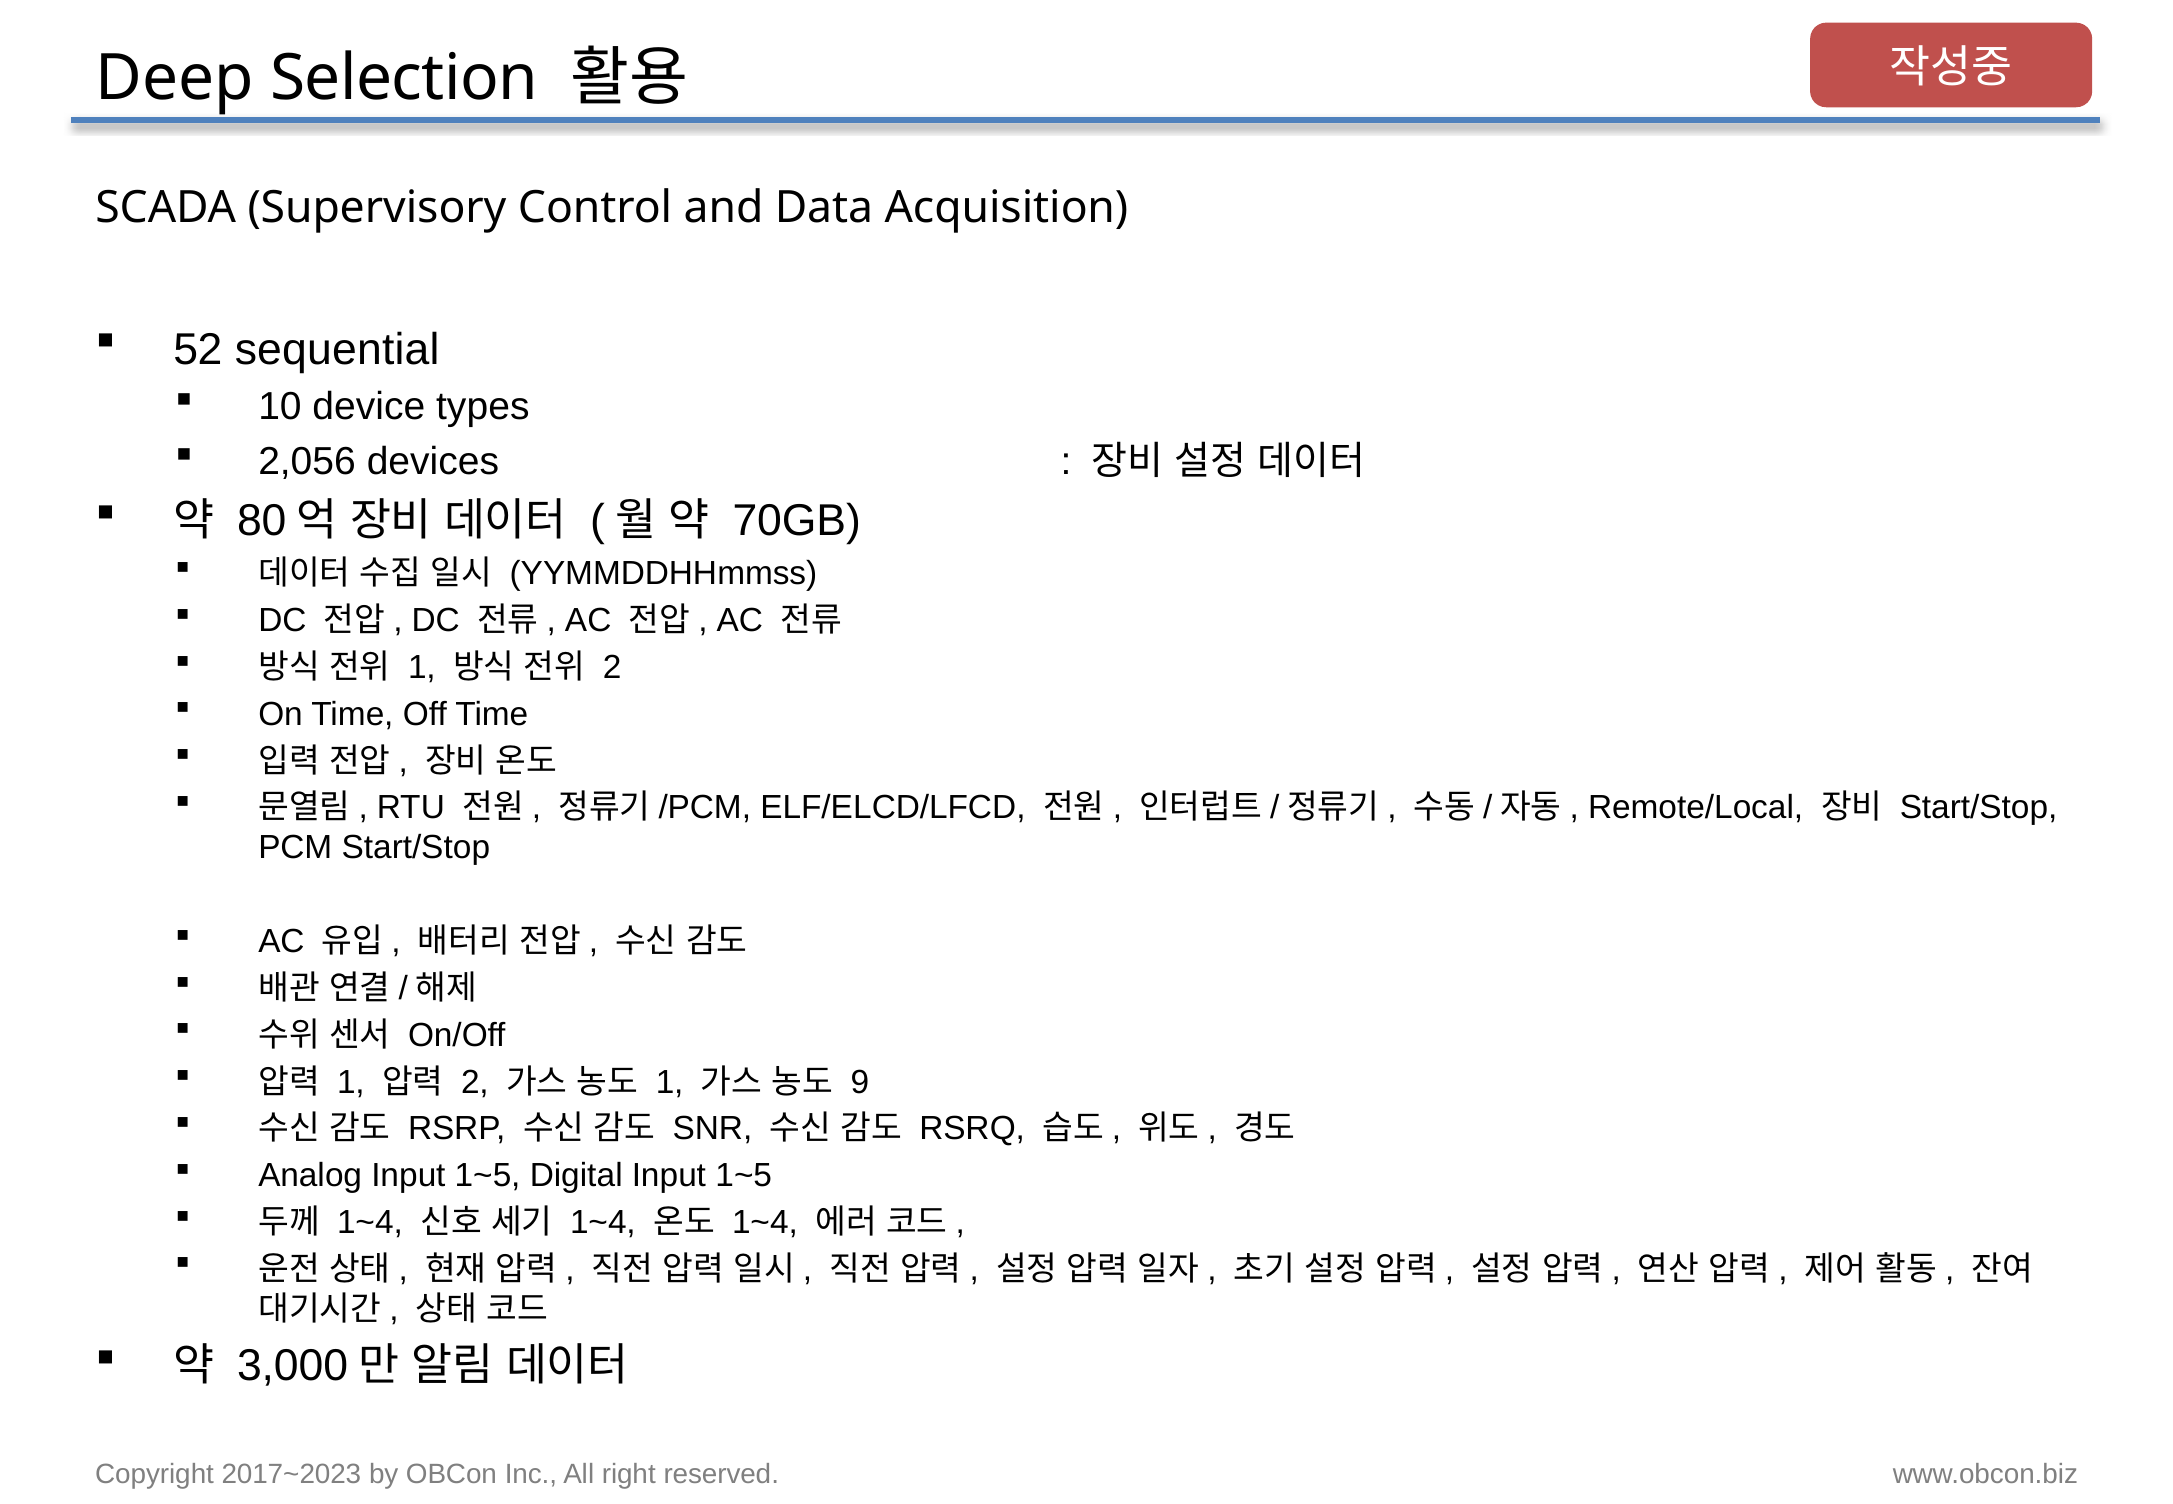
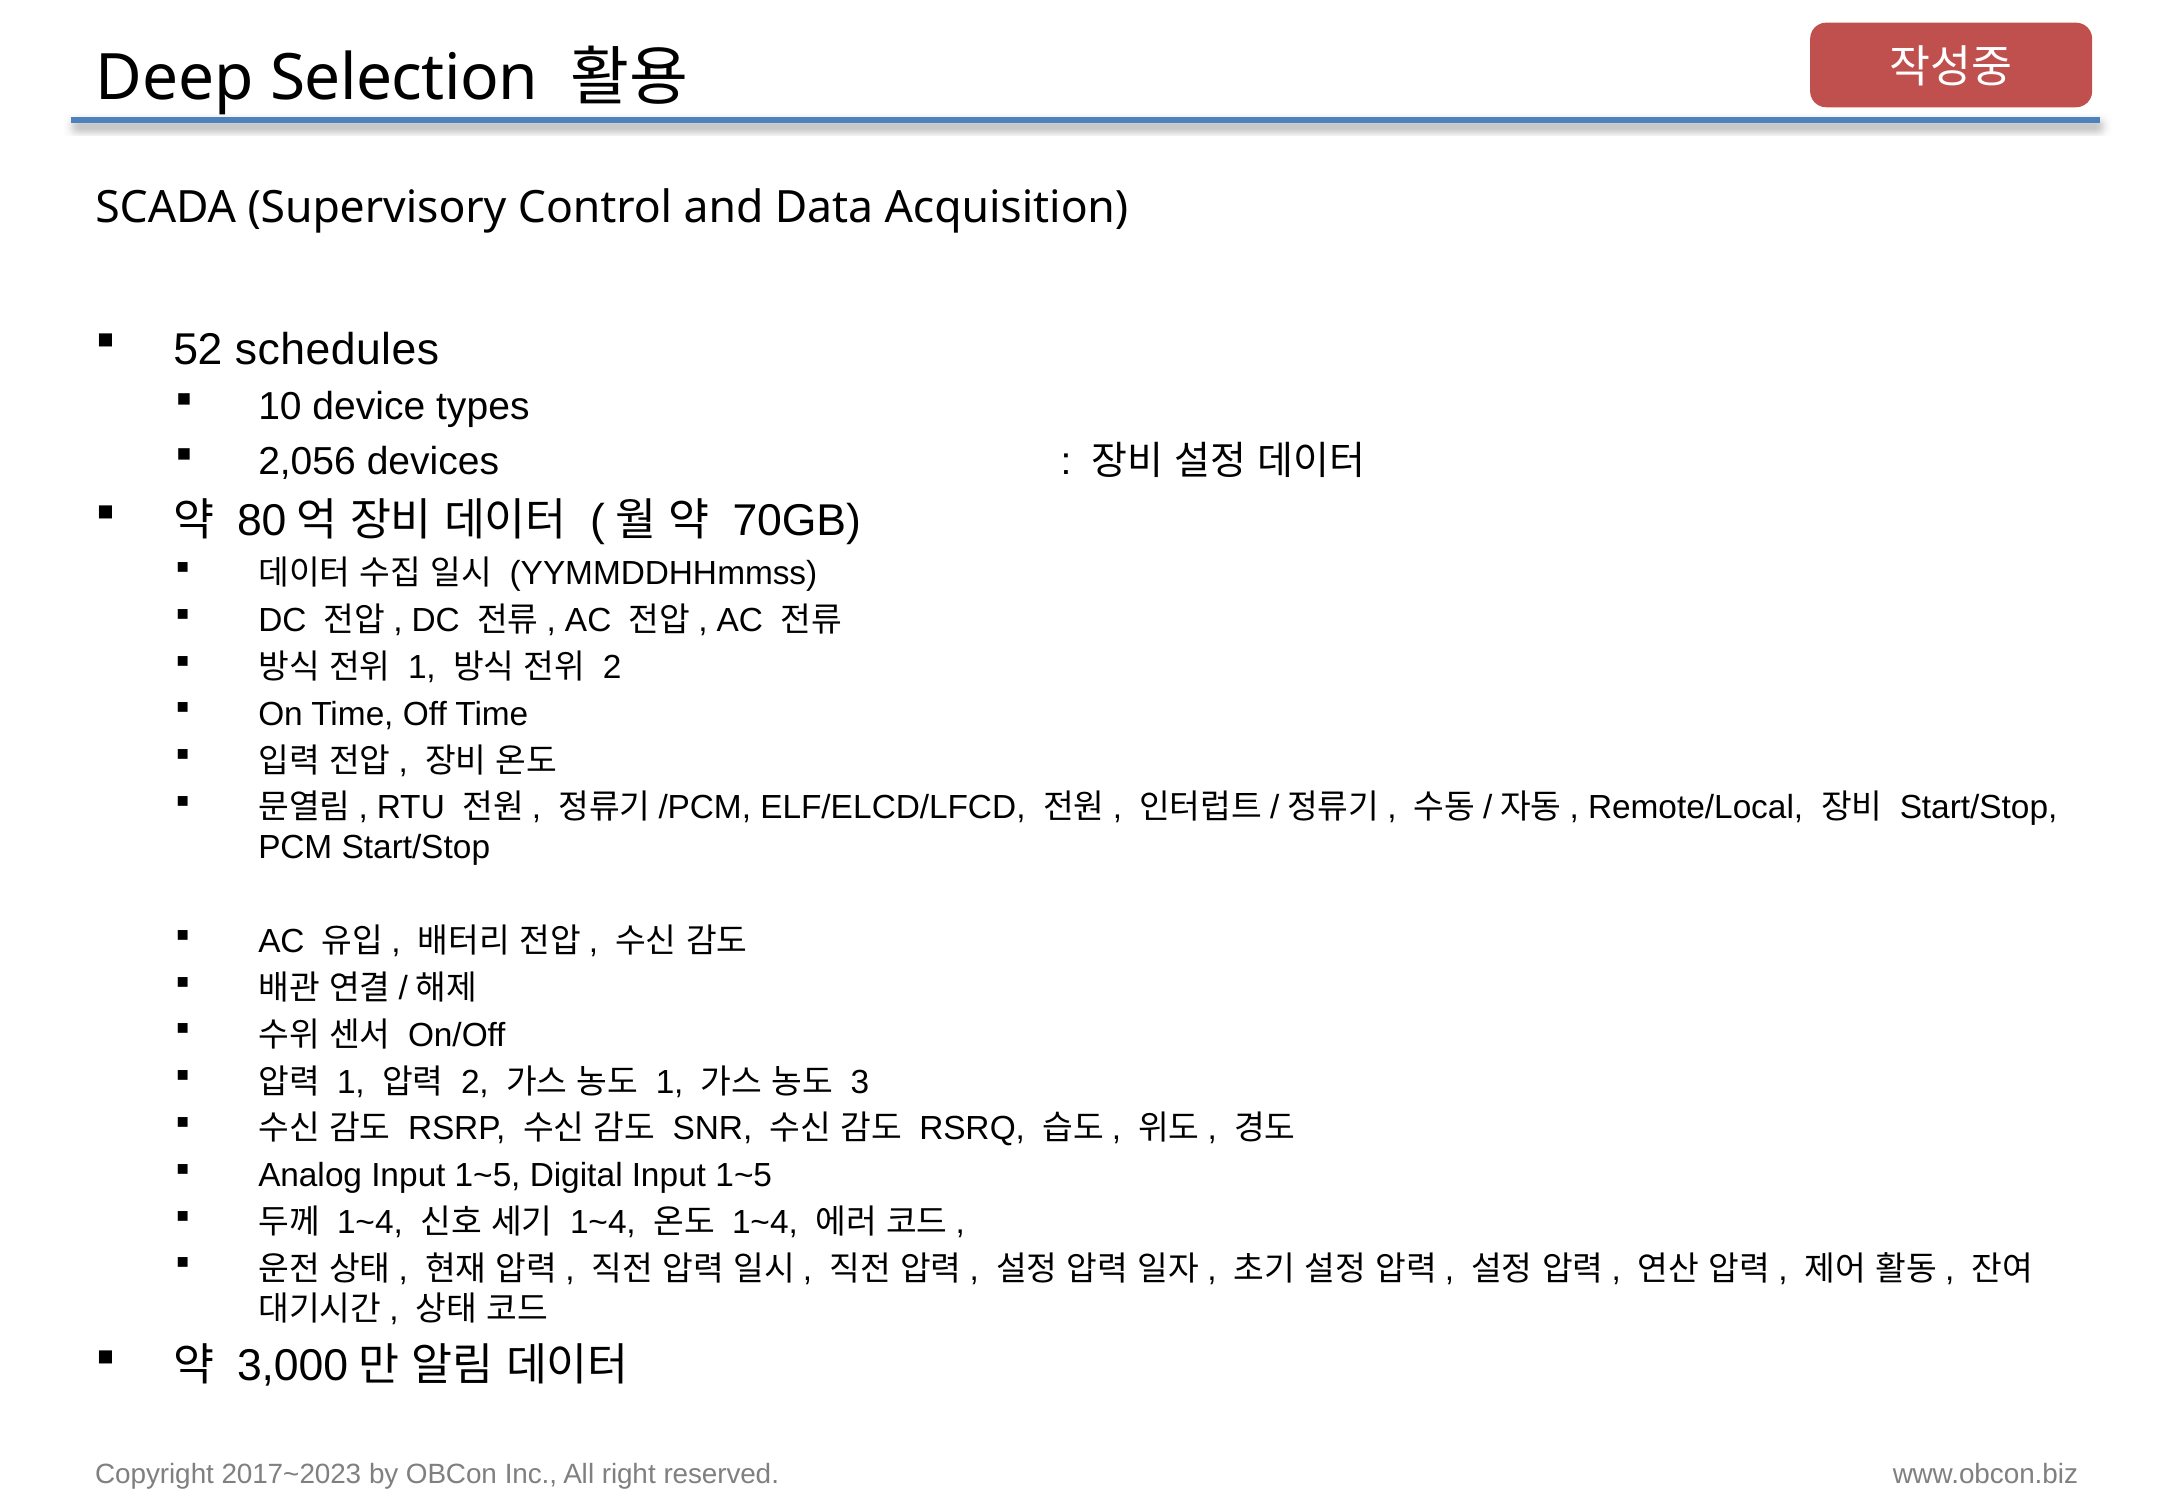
sequential: sequential -> schedules
9: 9 -> 3
